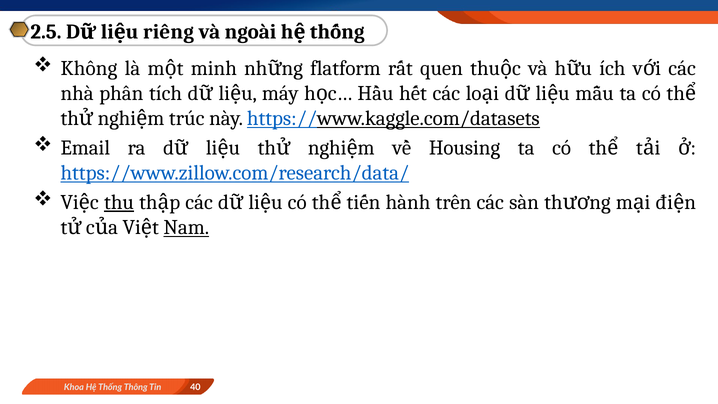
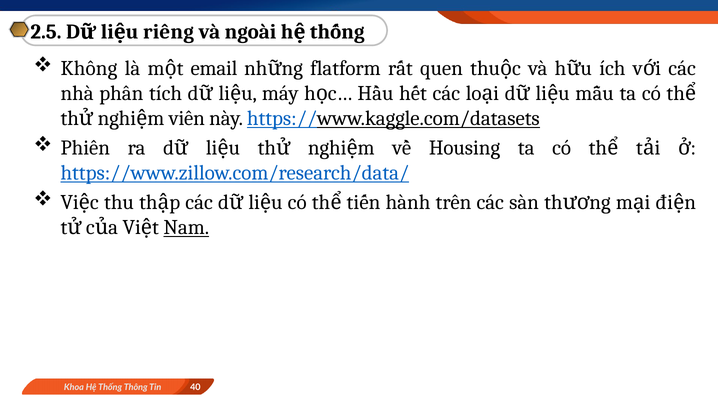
minh: minh -> email
trúc: trúc -> viên
Email: Email -> Phiên
thu at (119, 202) underline: present -> none
